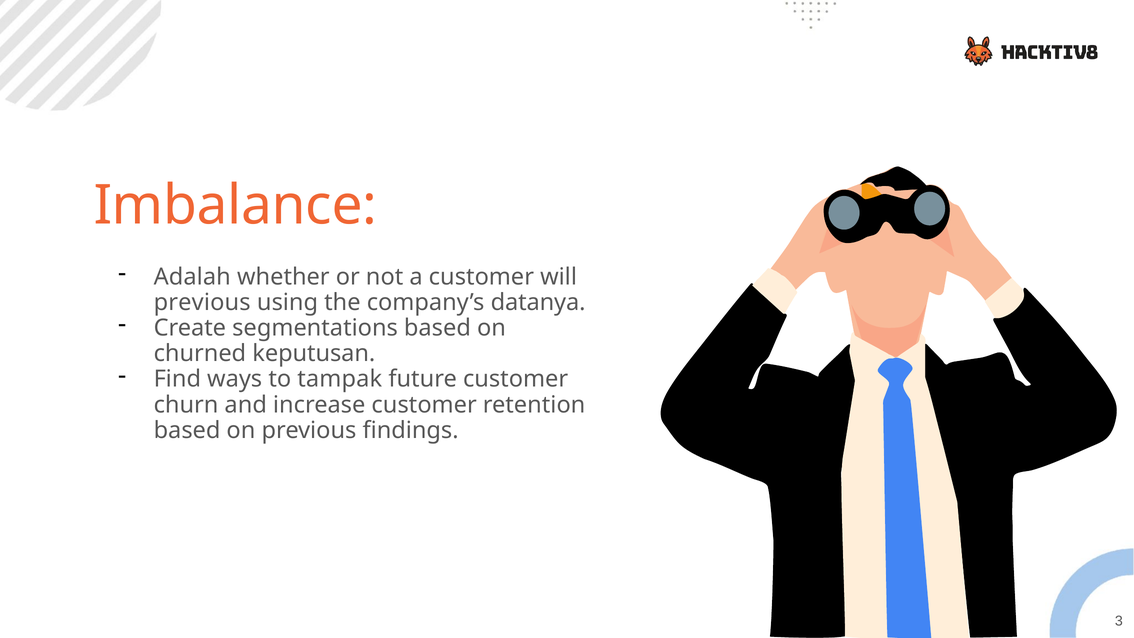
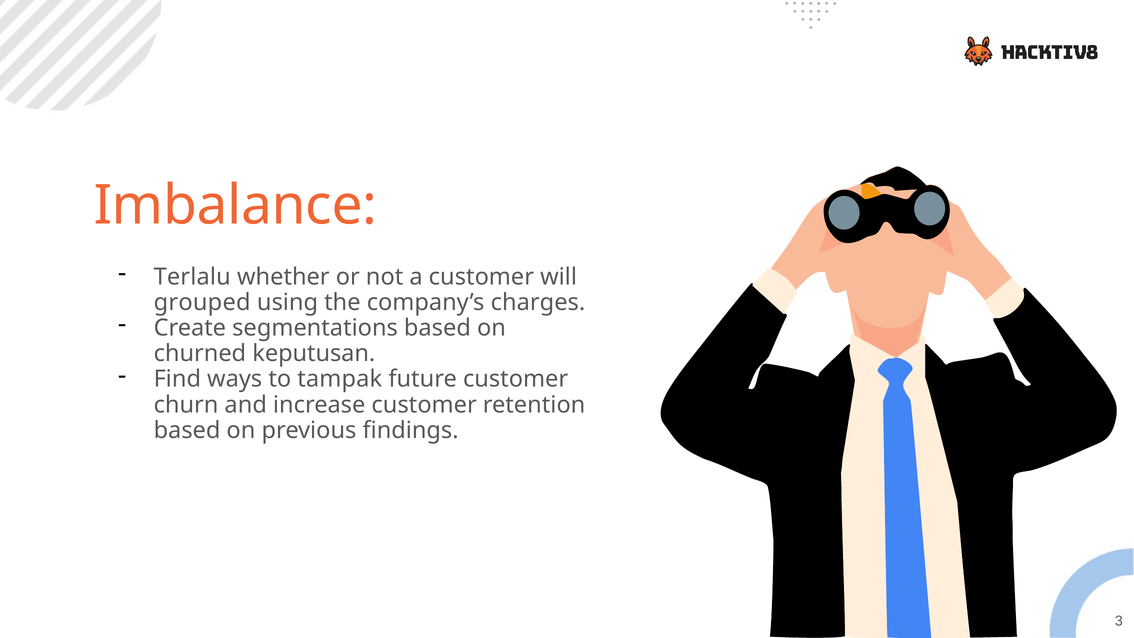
Adalah: Adalah -> Terlalu
previous at (202, 302): previous -> grouped
datanya: datanya -> charges
